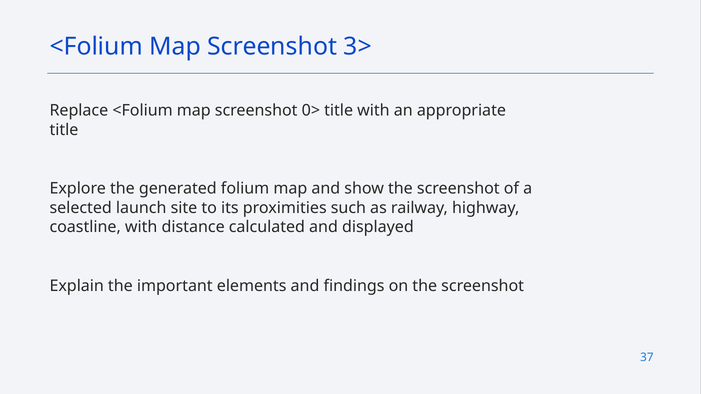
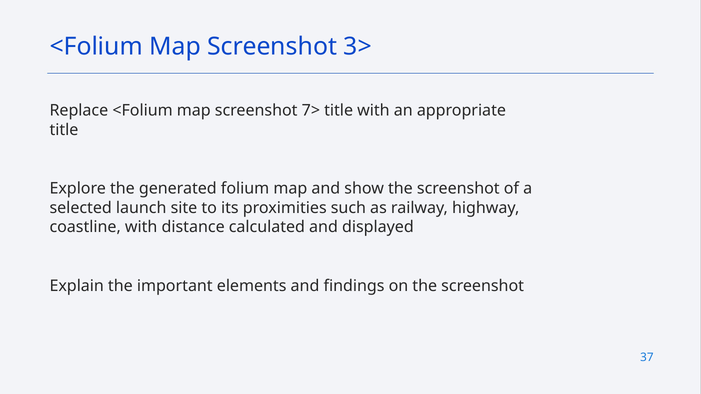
0>: 0> -> 7>
